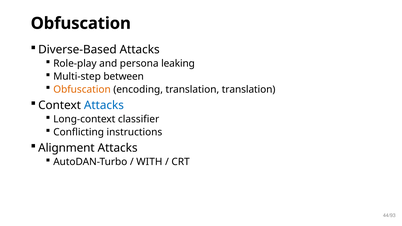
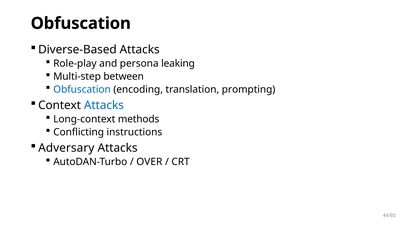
Obfuscation at (82, 90) colour: orange -> blue
translation translation: translation -> prompting
classifier: classifier -> methods
Alignment: Alignment -> Adversary
WITH: WITH -> OVER
